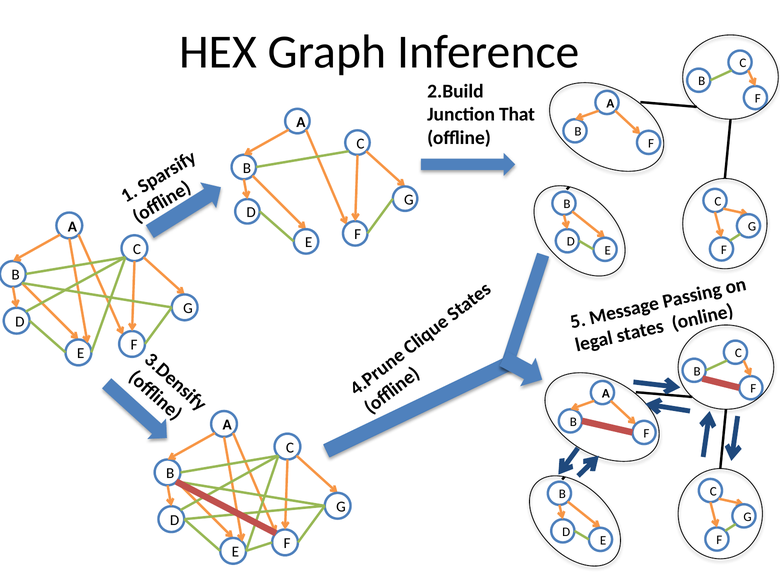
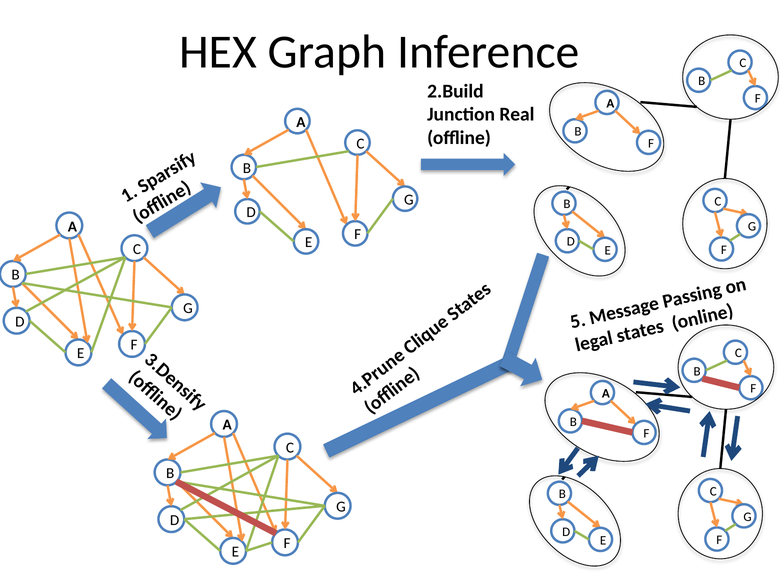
That: That -> Real
